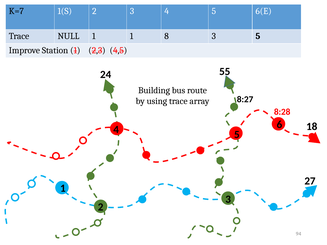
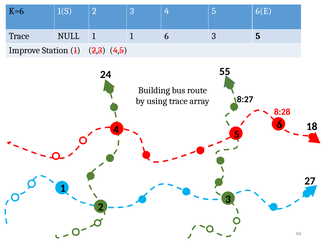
K=7: K=7 -> K=6
1 1 8: 8 -> 6
